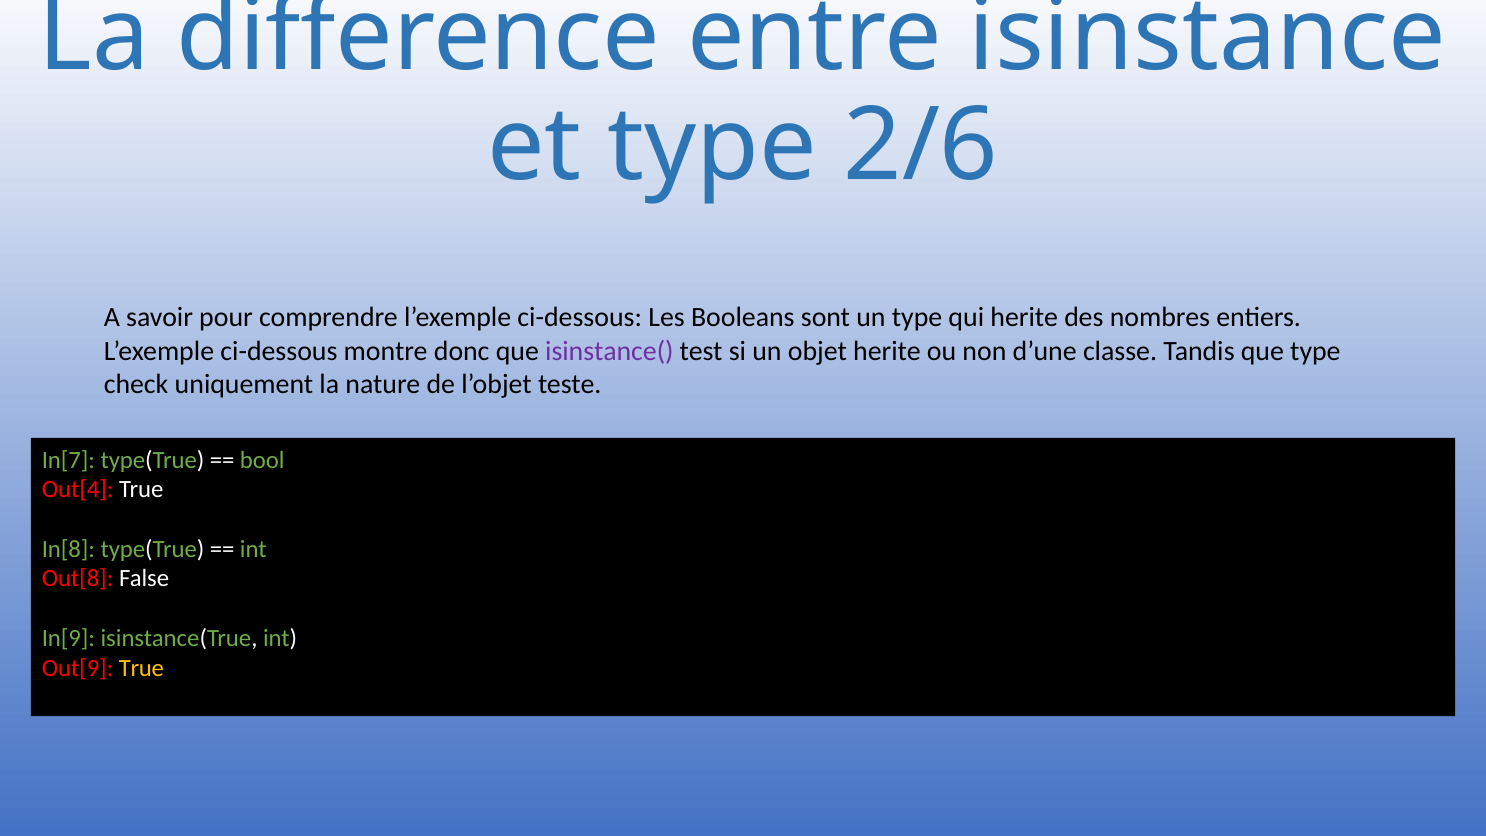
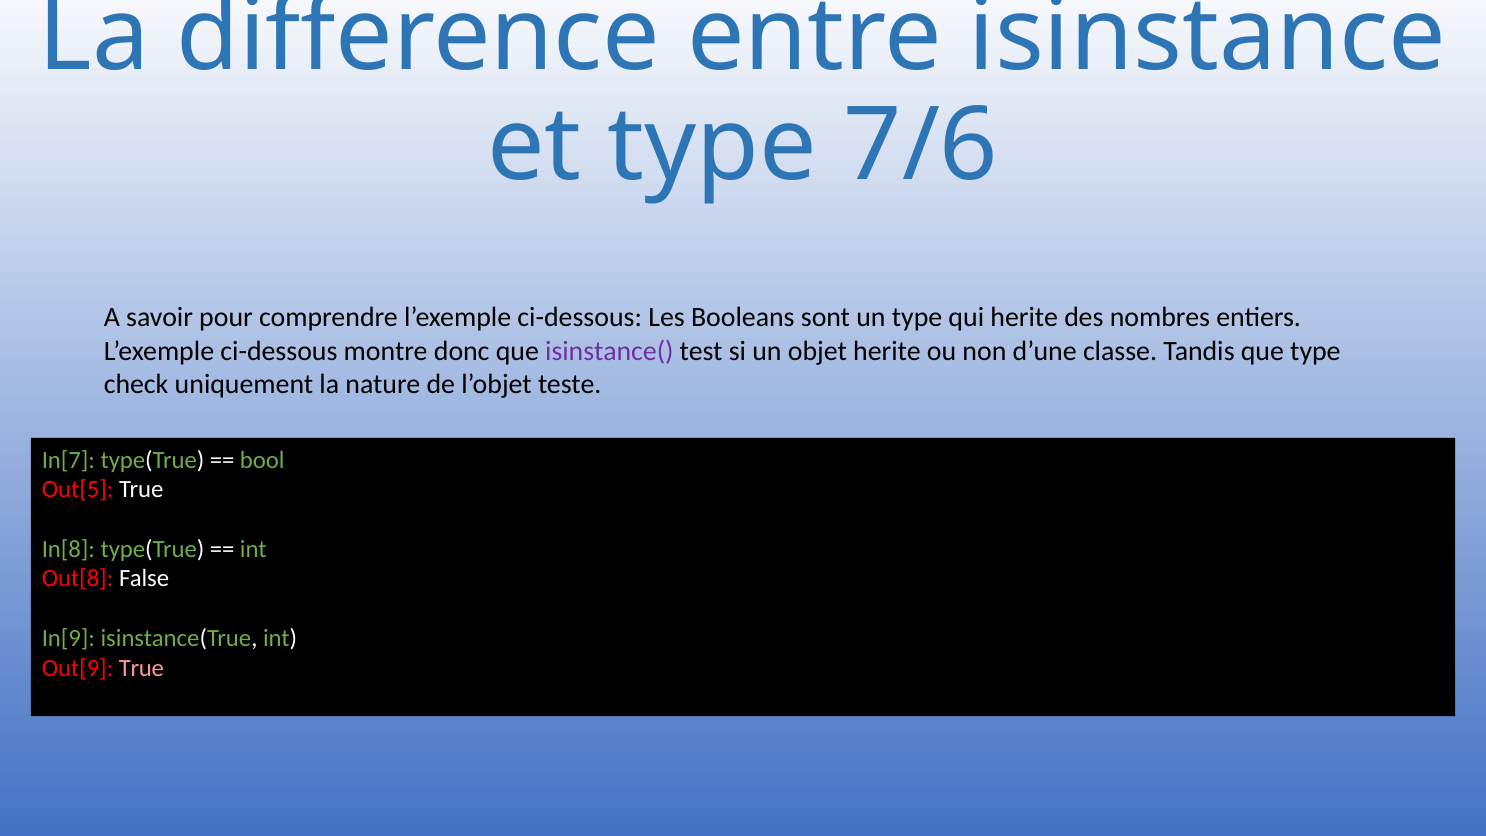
2/6: 2/6 -> 7/6
Out[4: Out[4 -> Out[5
True at (141, 668) colour: yellow -> pink
